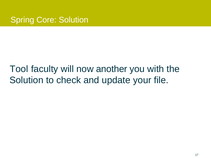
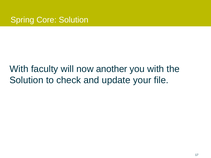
Tool at (19, 69): Tool -> With
